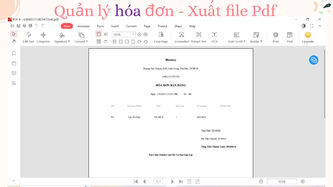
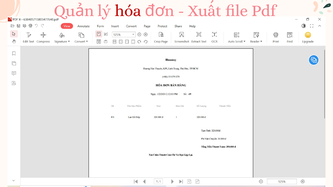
hóa colour: purple -> red
